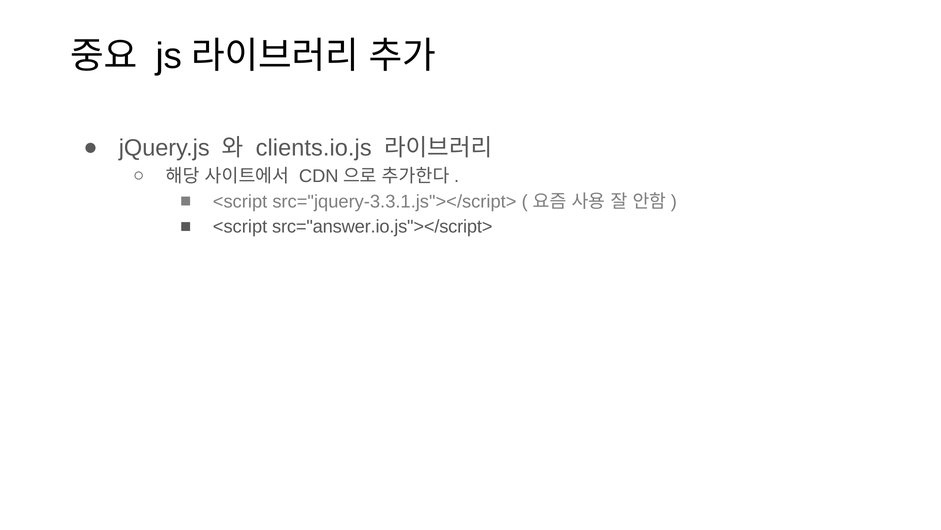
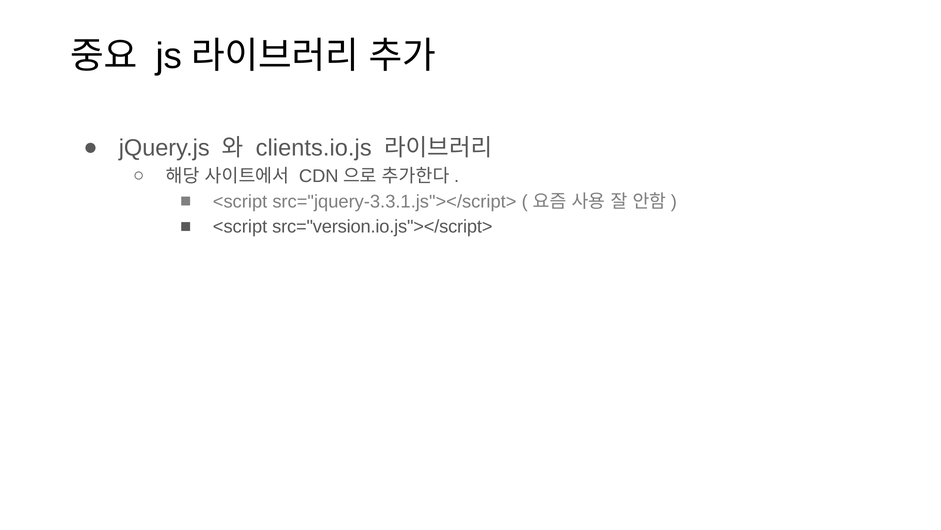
src="answer.io.js"></script>: src="answer.io.js"></script> -> src="version.io.js"></script>
